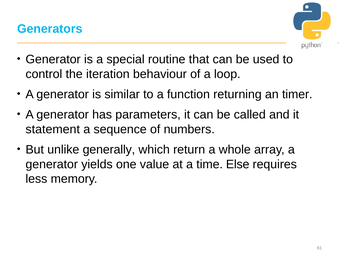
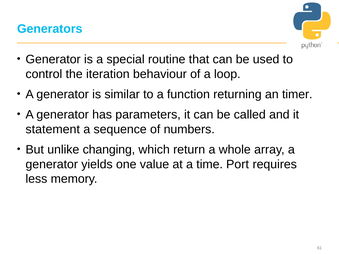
generally: generally -> changing
Else: Else -> Port
